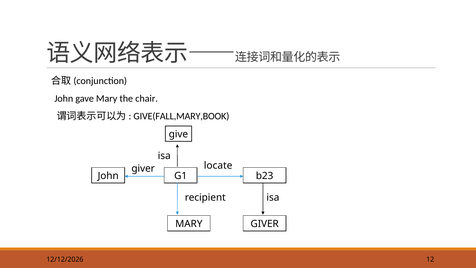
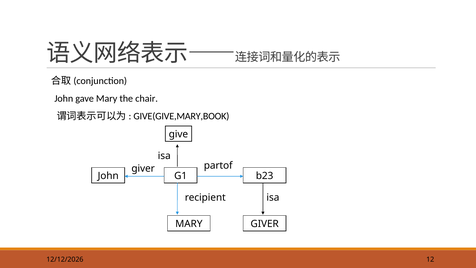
GIVE(FALL,MARY,BOOK: GIVE(FALL,MARY,BOOK -> GIVE(GIVE,MARY,BOOK
locate: locate -> partof
